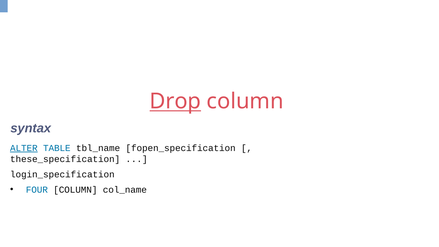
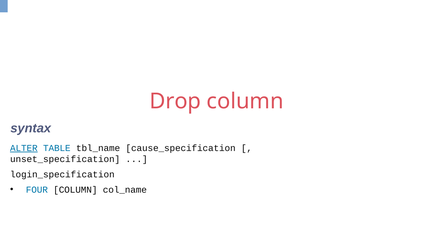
Drop underline: present -> none
fopen_specification: fopen_specification -> cause_specification
these_specification: these_specification -> unset_specification
